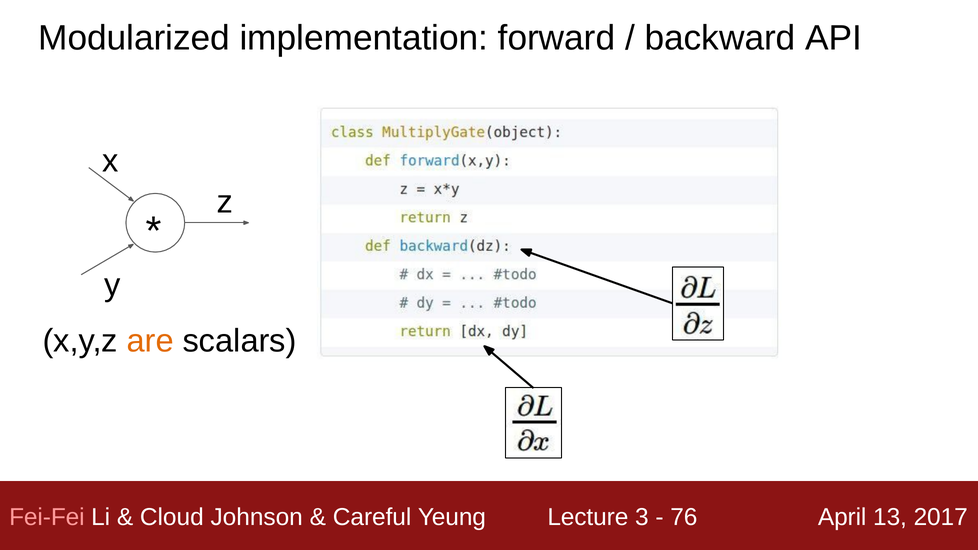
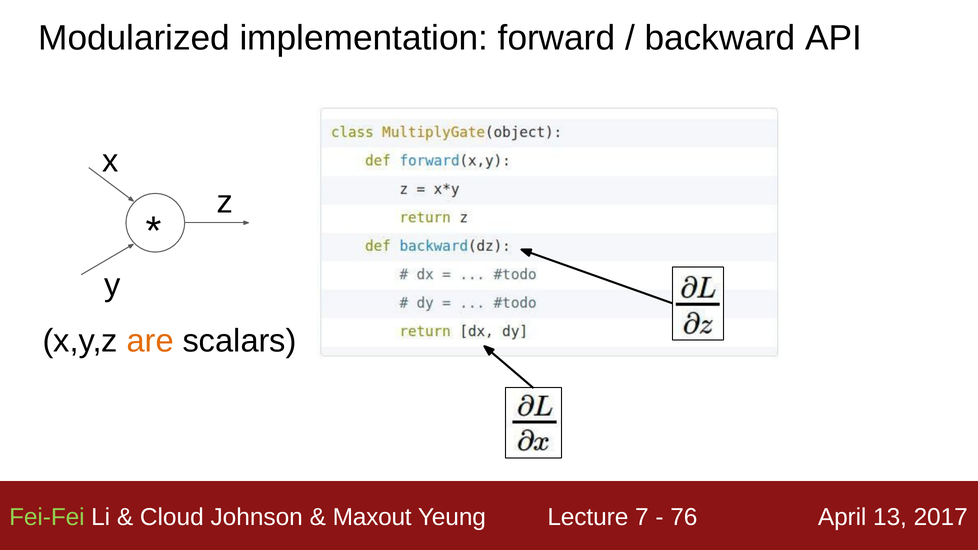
Fei-Fei colour: pink -> light green
Careful: Careful -> Maxout
3: 3 -> 7
